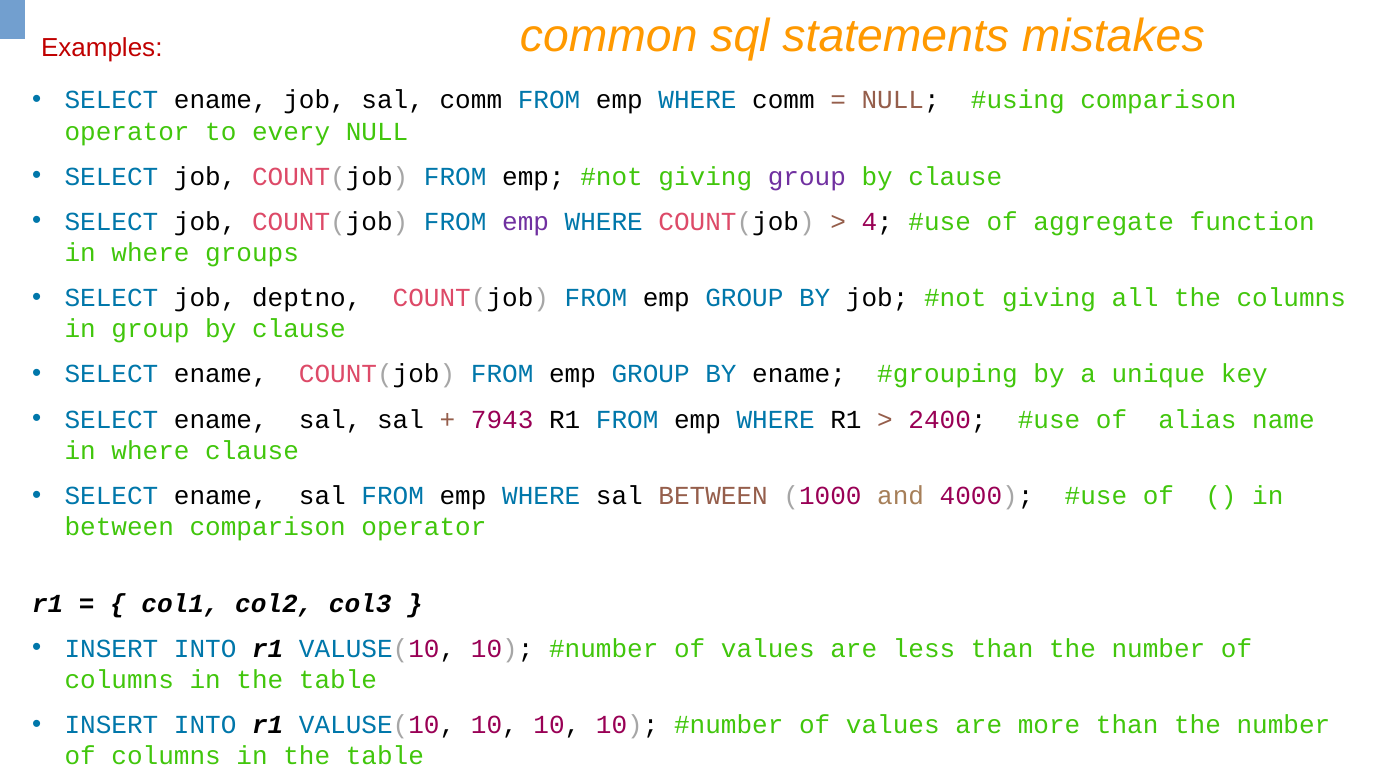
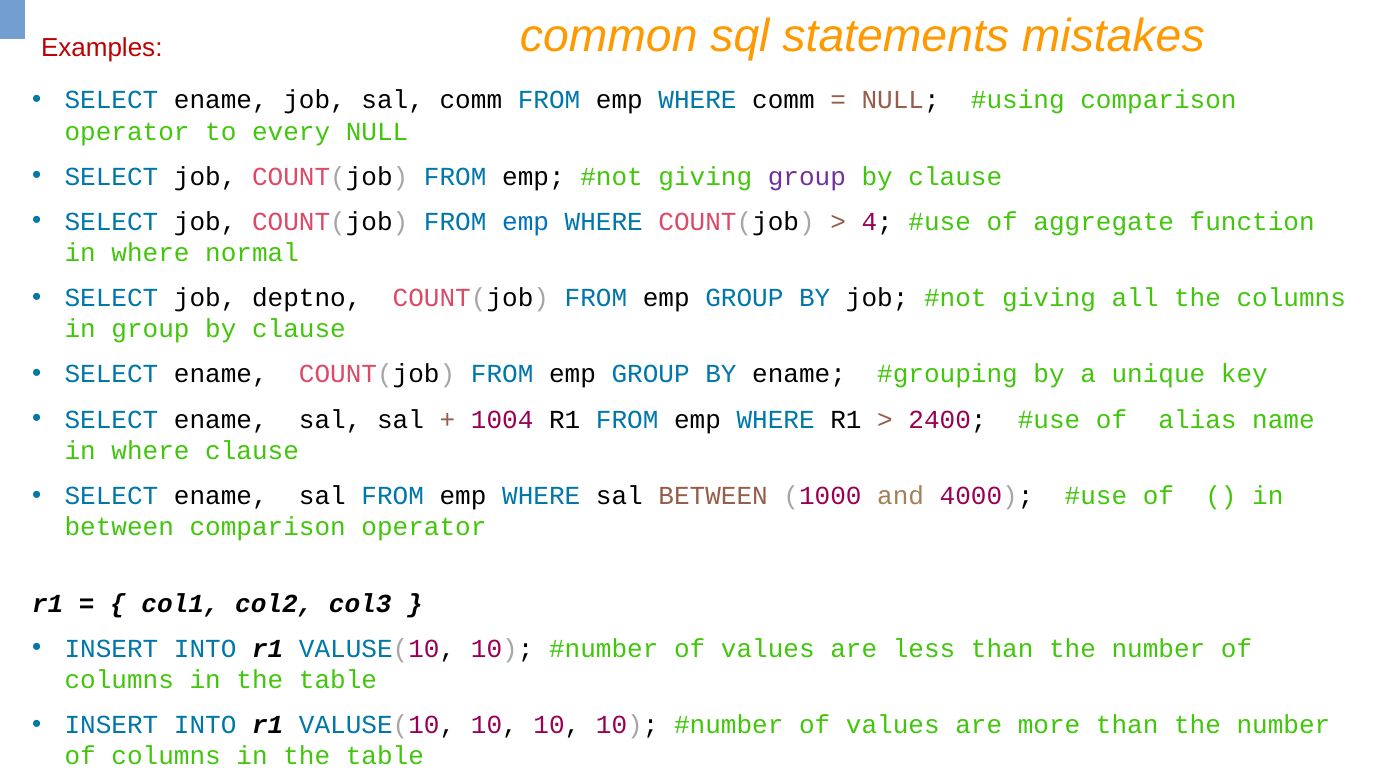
emp at (526, 222) colour: purple -> blue
groups: groups -> normal
7943: 7943 -> 1004
